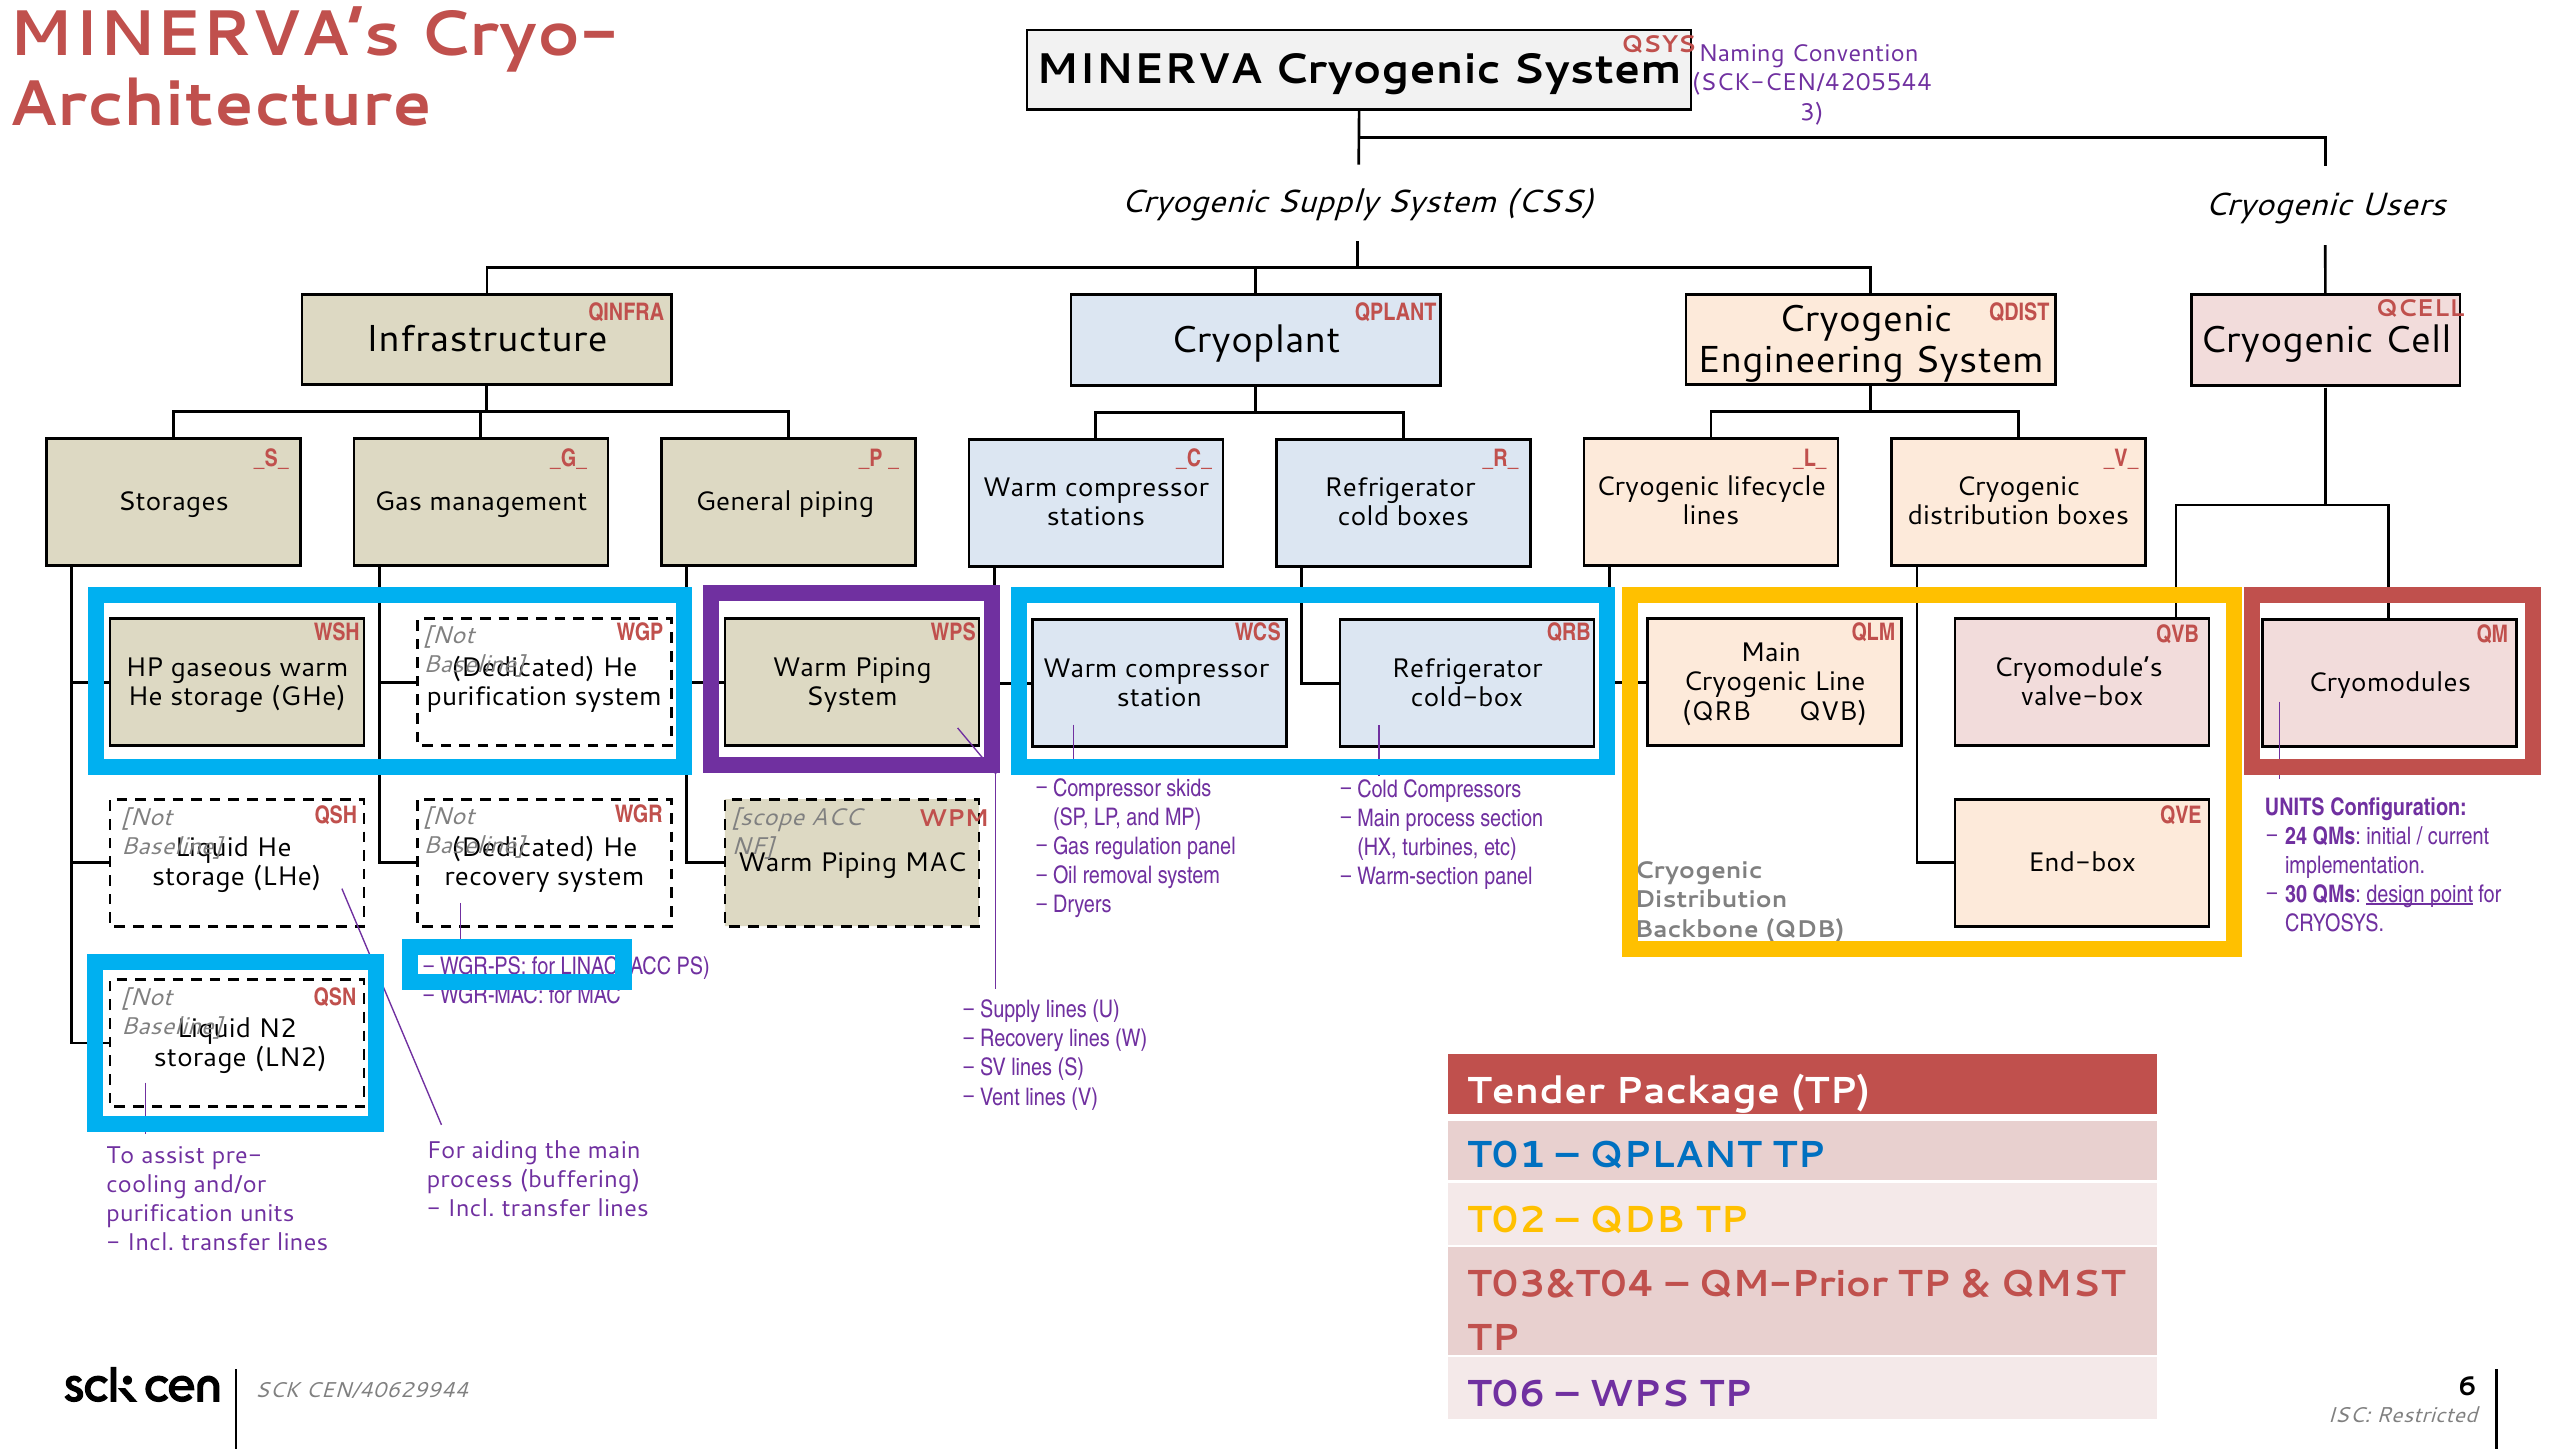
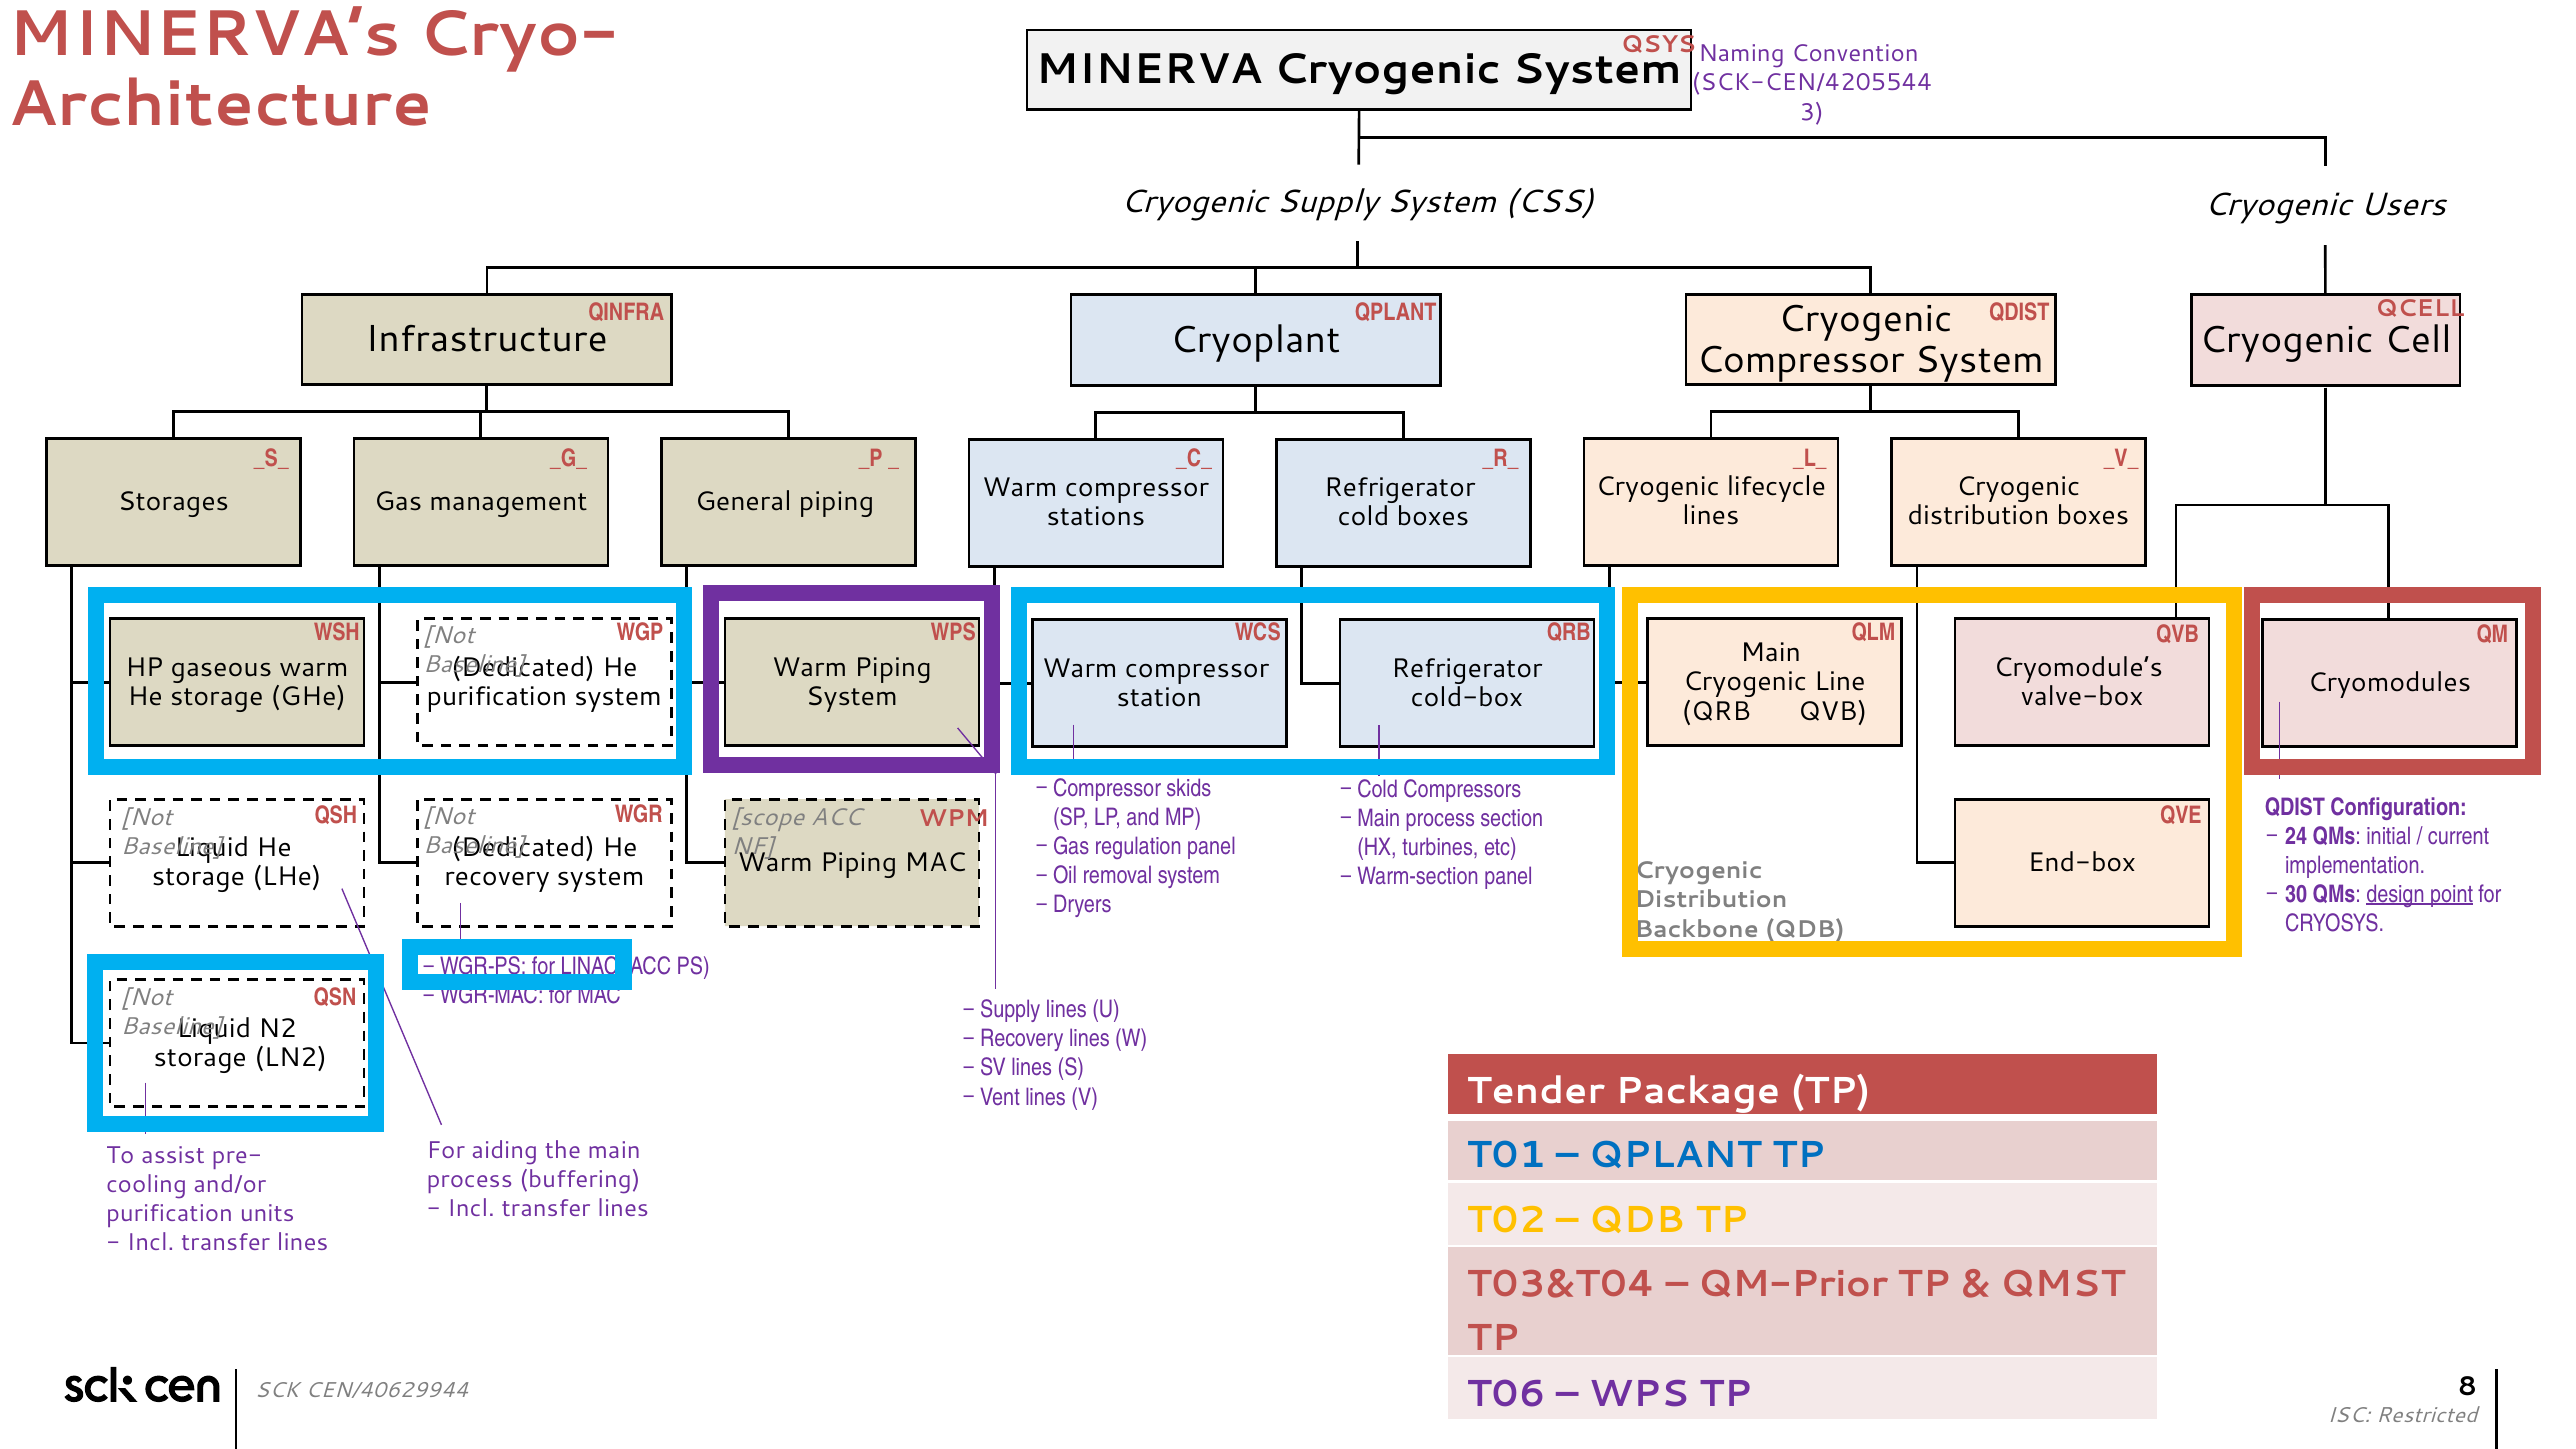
Engineering at (1800, 360): Engineering -> Compressor
UNITS at (2295, 807): UNITS -> QDIST
6: 6 -> 8
